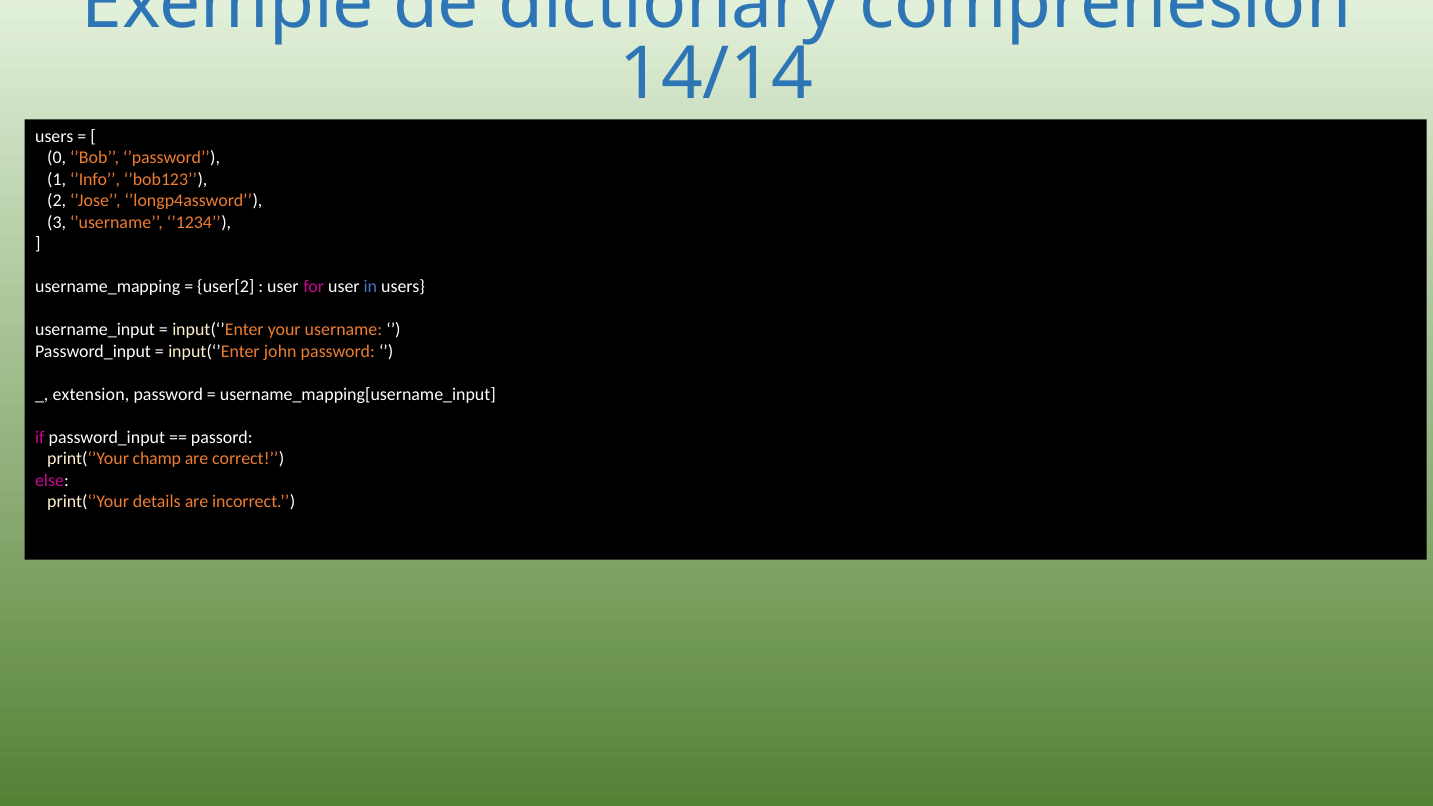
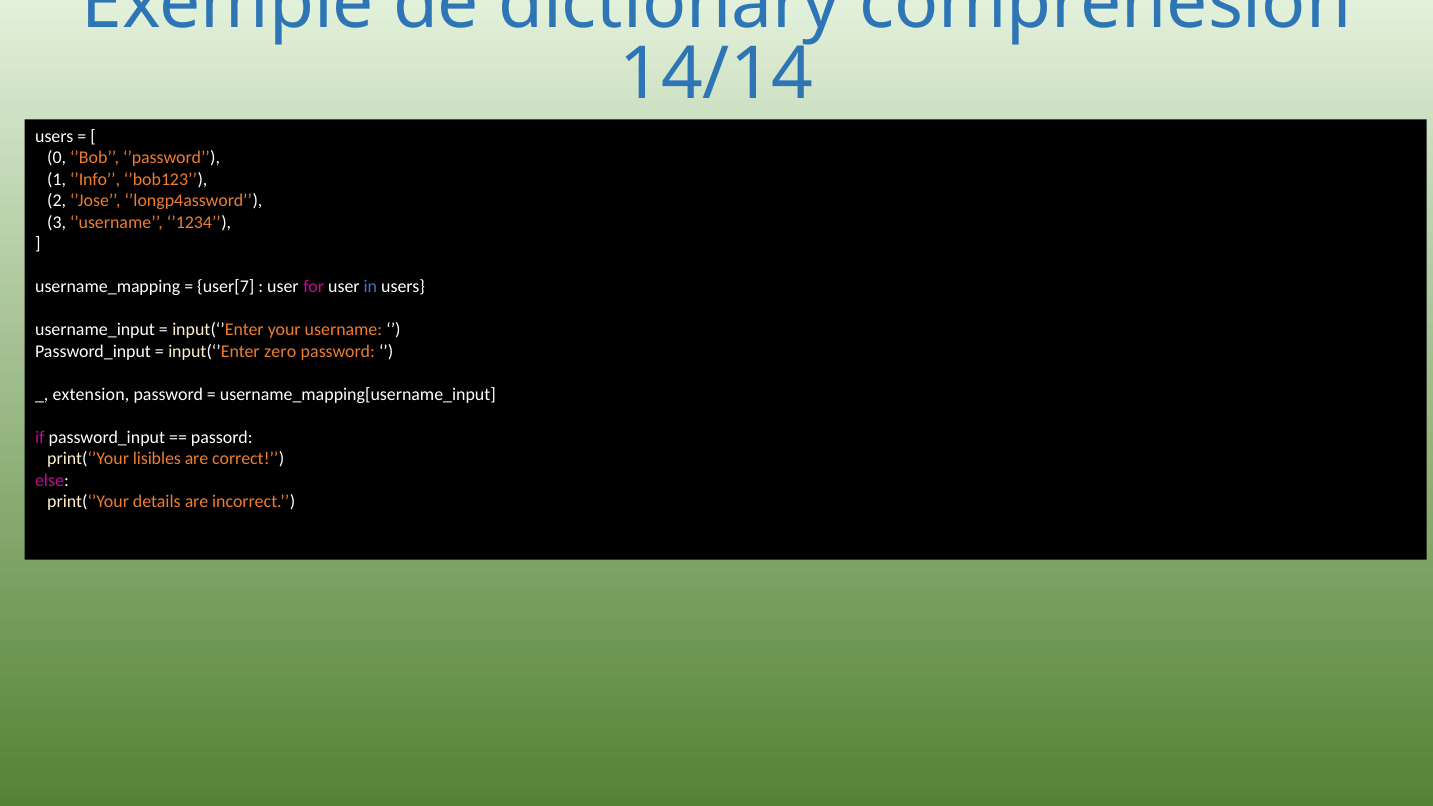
user[2: user[2 -> user[7
john: john -> zero
champ: champ -> lisibles
